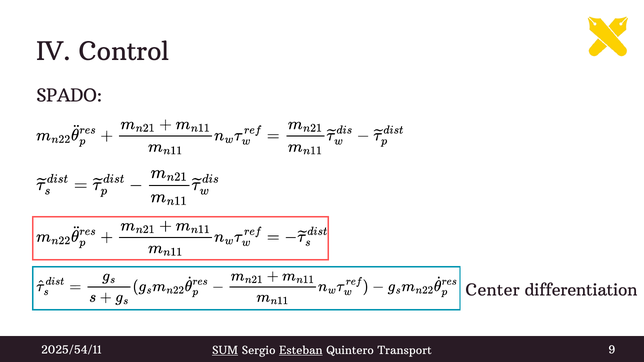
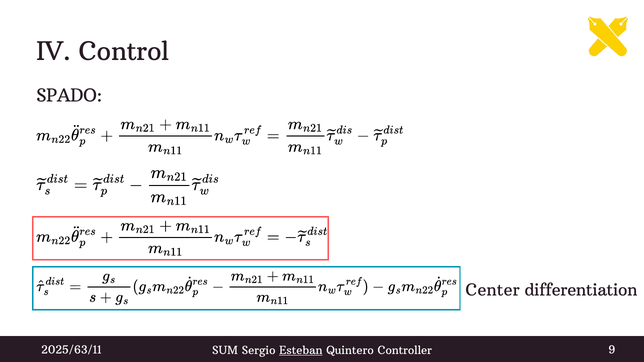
2025/54/11: 2025/54/11 -> 2025/63/11
SUM underline: present -> none
Transport: Transport -> Controller
